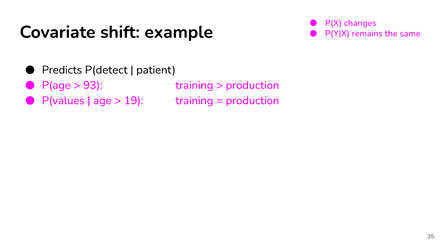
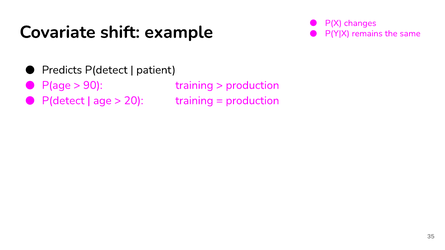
93: 93 -> 90
P(values at (63, 101): P(values -> P(detect
19: 19 -> 20
